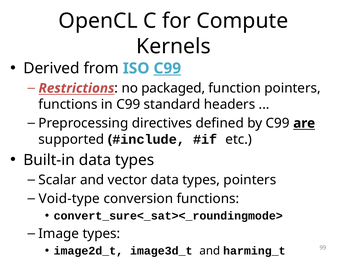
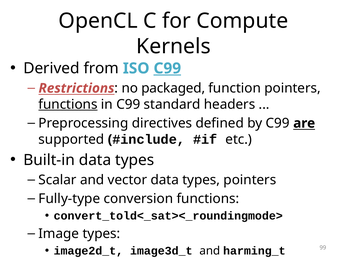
functions at (68, 104) underline: none -> present
Void-type: Void-type -> Fully-type
convert_sure<_sat><_roundingmode>: convert_sure<_sat><_roundingmode> -> convert_told<_sat><_roundingmode>
